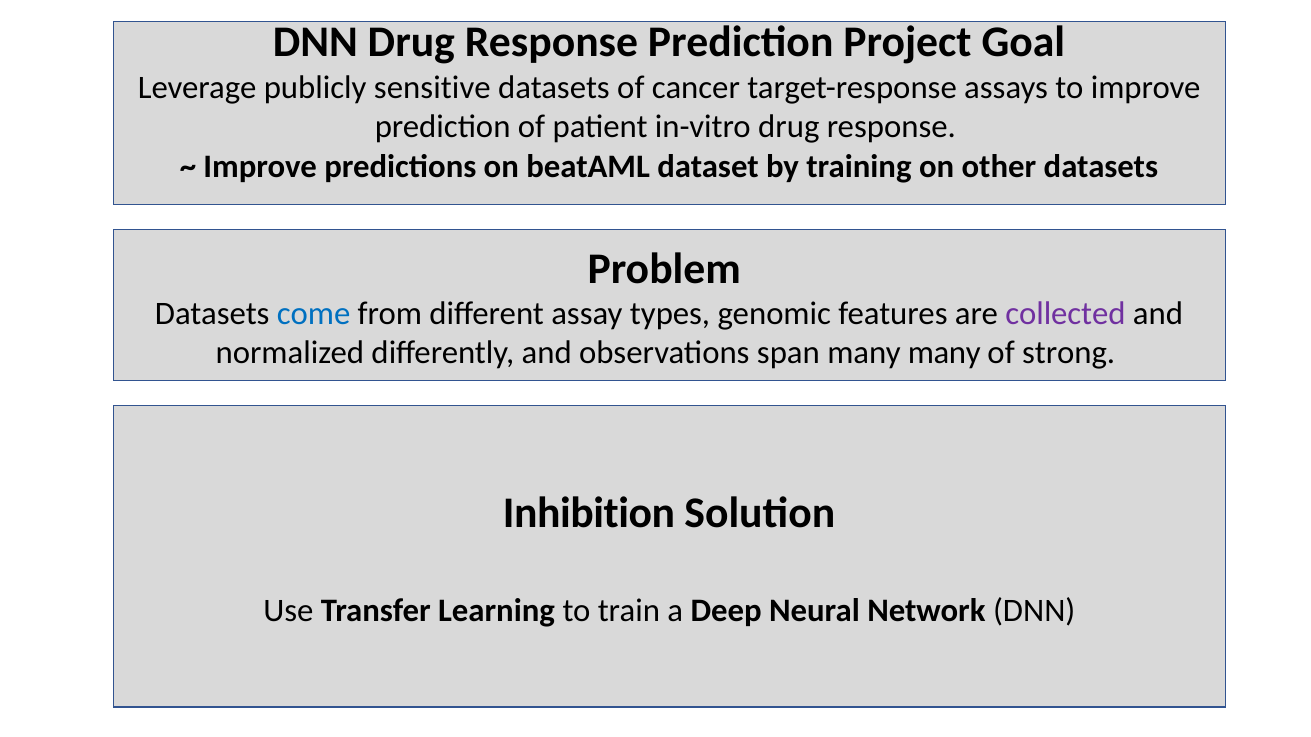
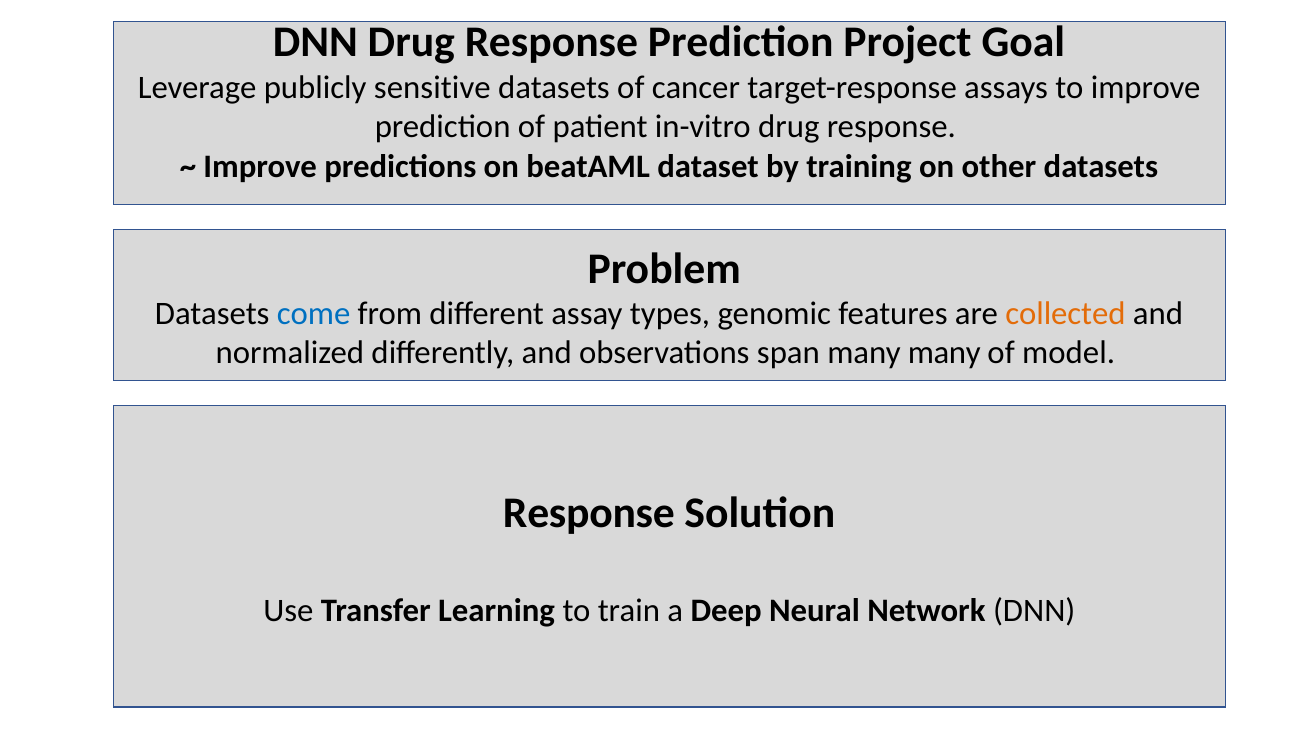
collected colour: purple -> orange
strong: strong -> model
Inhibition at (589, 514): Inhibition -> Response
